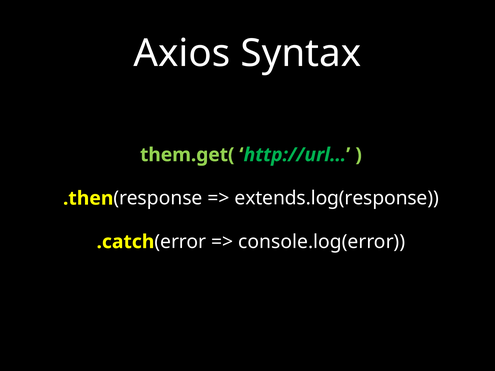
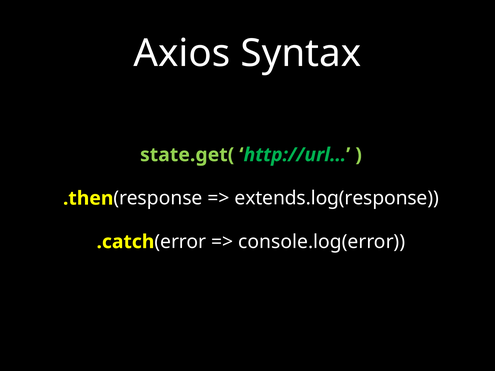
them.get(: them.get( -> state.get(
